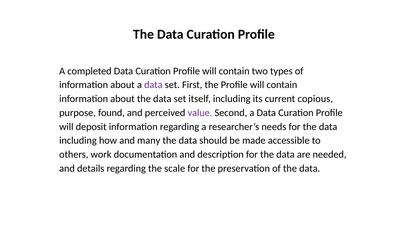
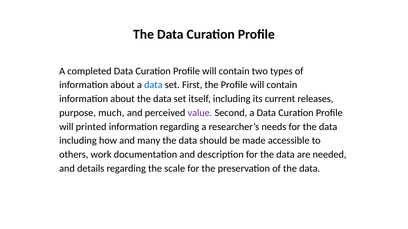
data at (153, 85) colour: purple -> blue
copious: copious -> releases
found: found -> much
deposit: deposit -> printed
